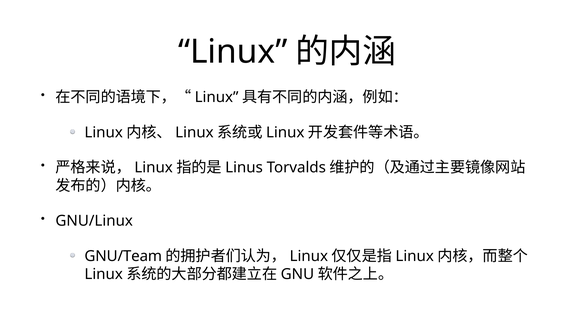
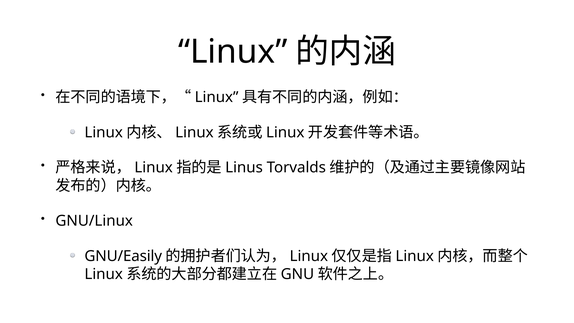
GNU/Team: GNU/Team -> GNU/Easily
